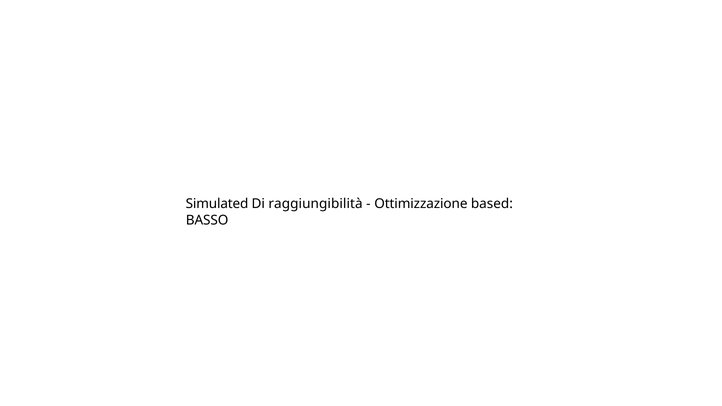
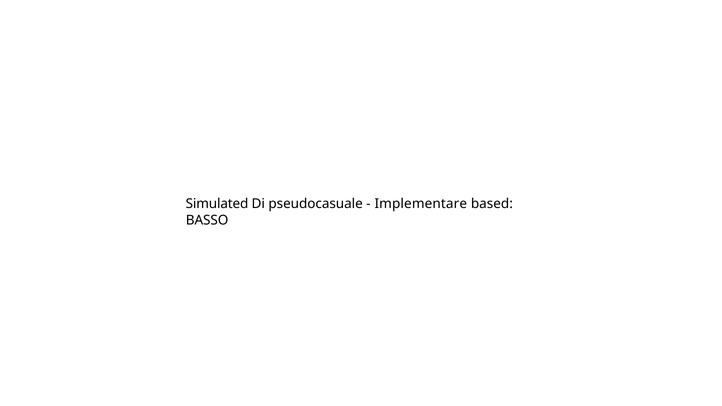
raggiungibilità: raggiungibilità -> pseudocasuale
Ottimizzazione: Ottimizzazione -> Implementare
